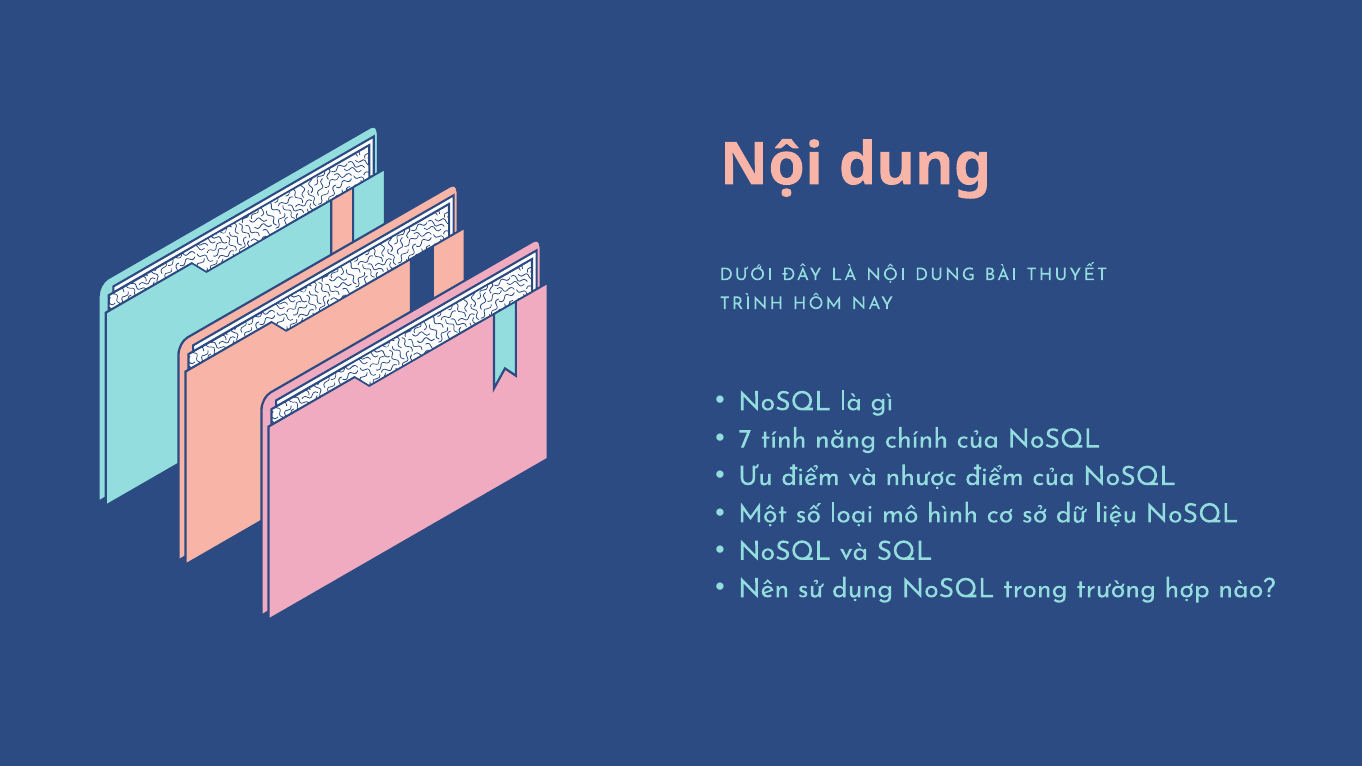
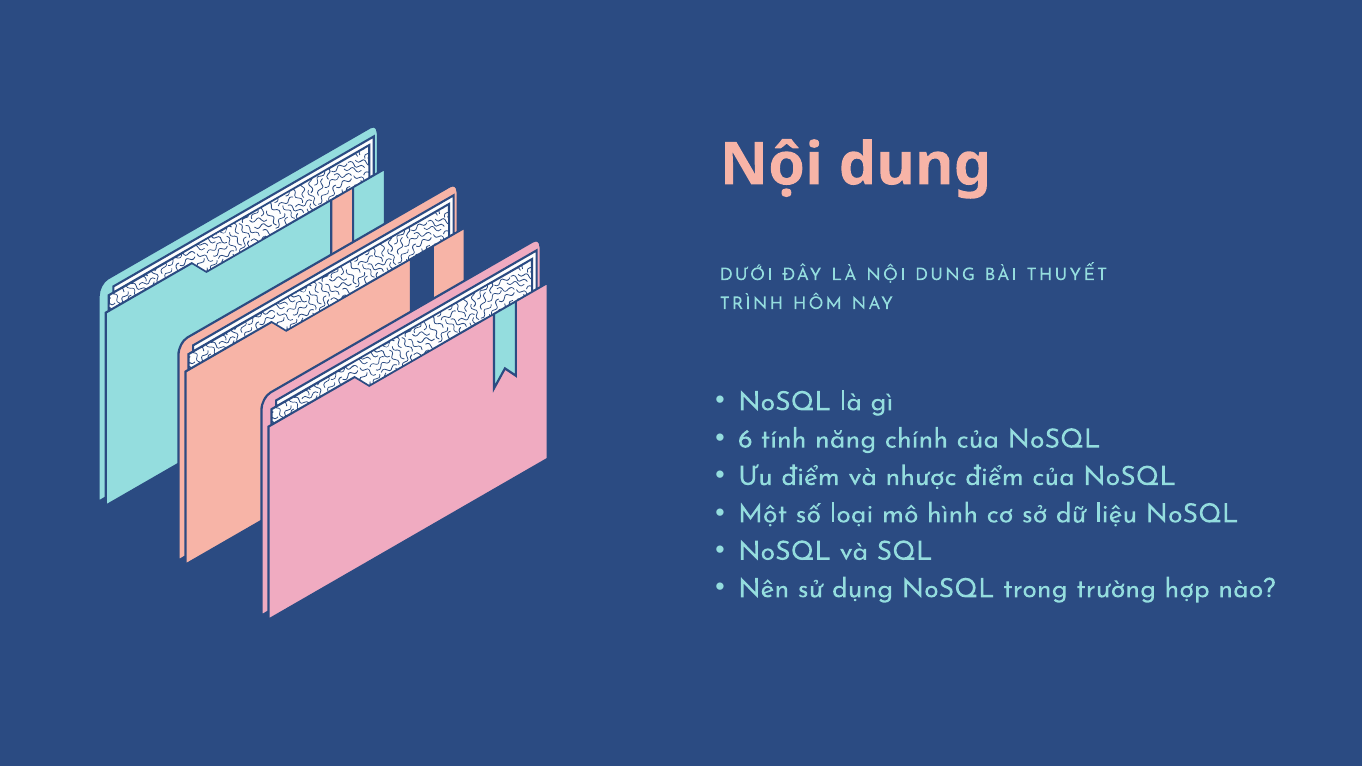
7: 7 -> 6
